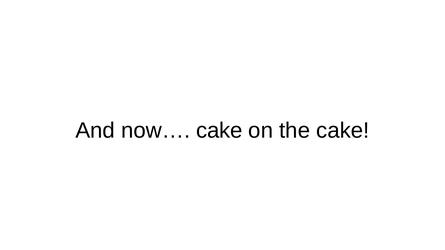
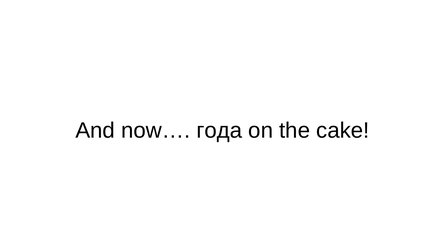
now… cake: cake -> года
